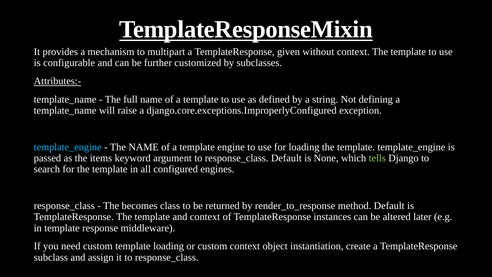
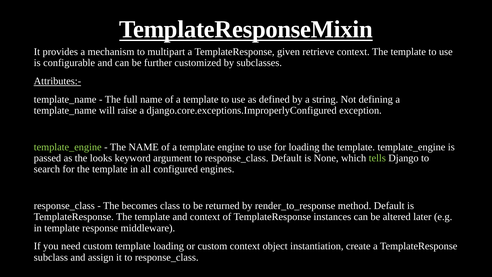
without: without -> retrieve
template_engine at (68, 147) colour: light blue -> light green
items: items -> looks
